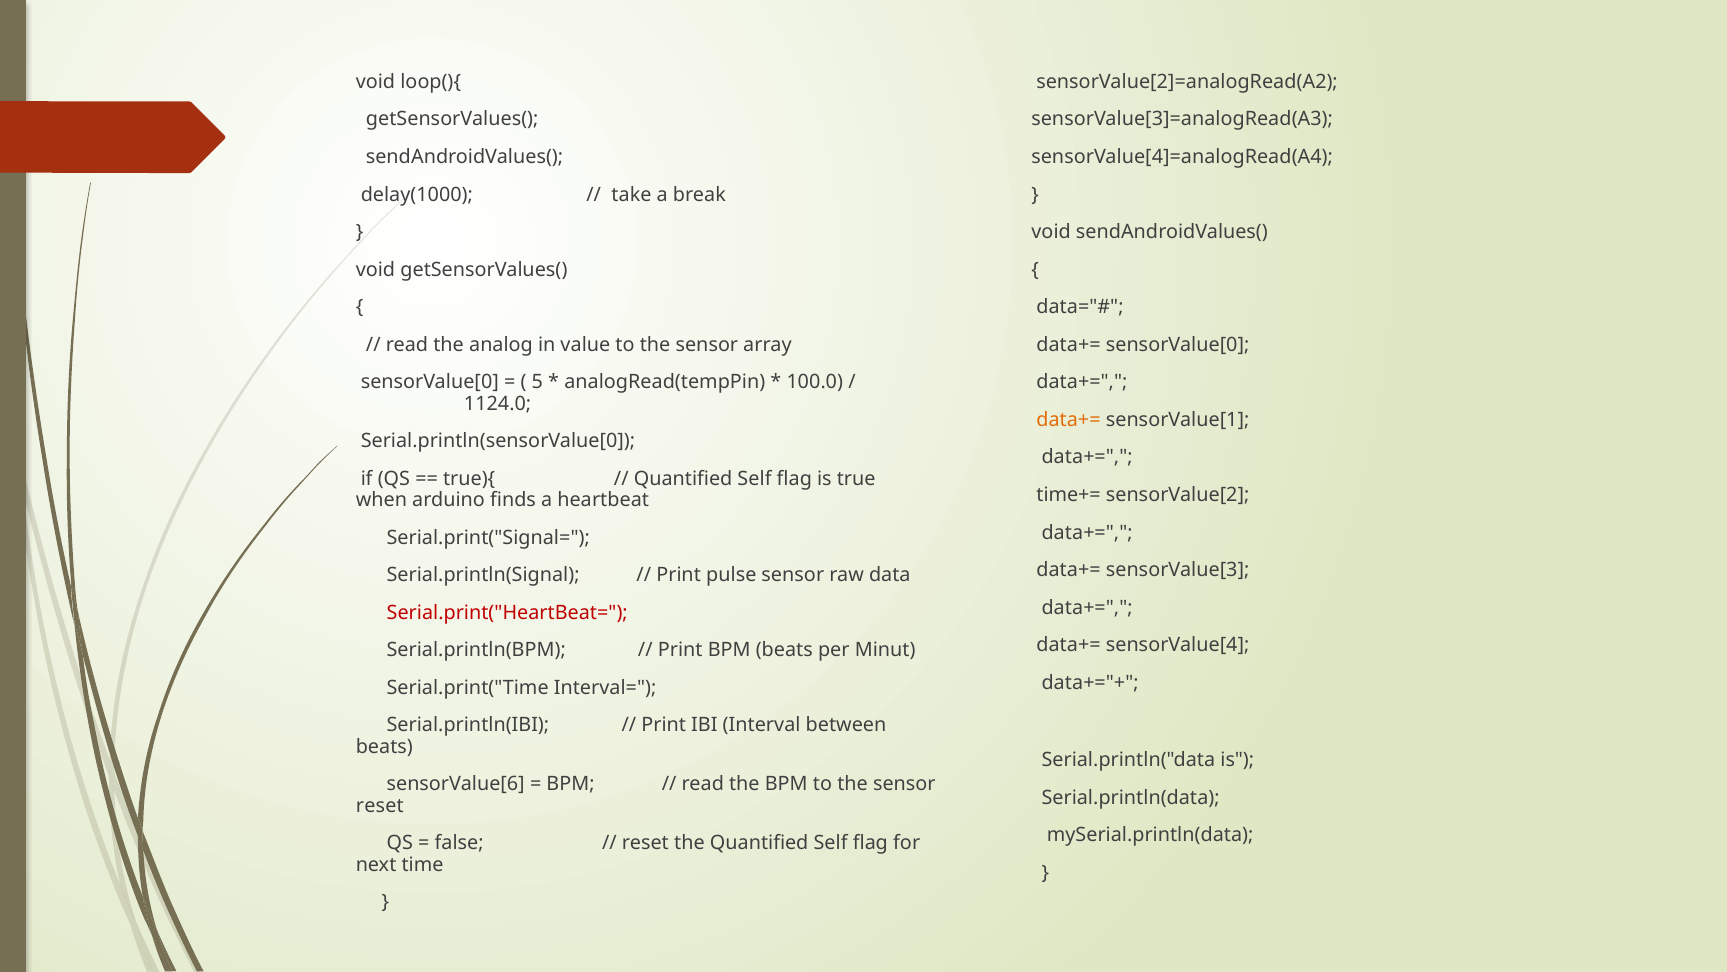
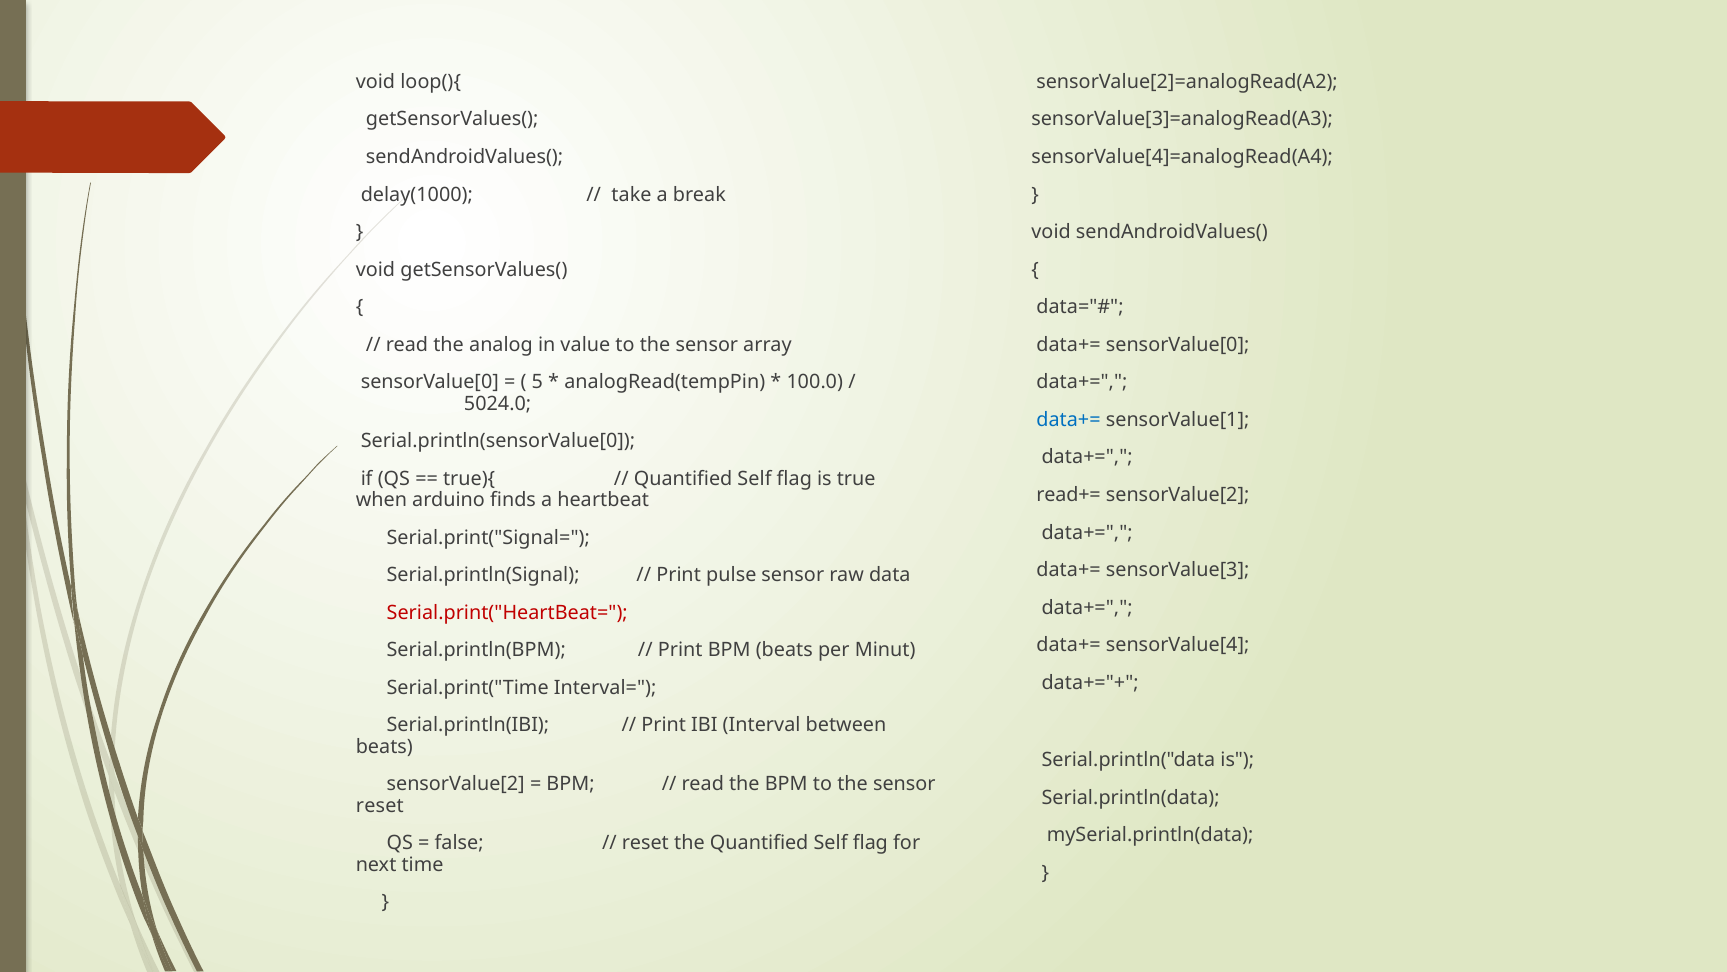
1124.0: 1124.0 -> 5024.0
data+= at (1069, 420) colour: orange -> blue
time+=: time+= -> read+=
sensorValue[6 at (456, 784): sensorValue[6 -> sensorValue[2
